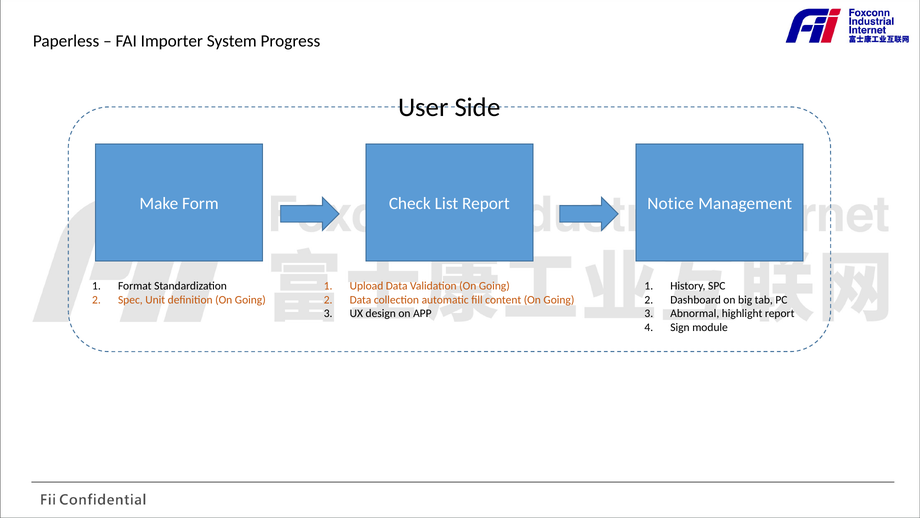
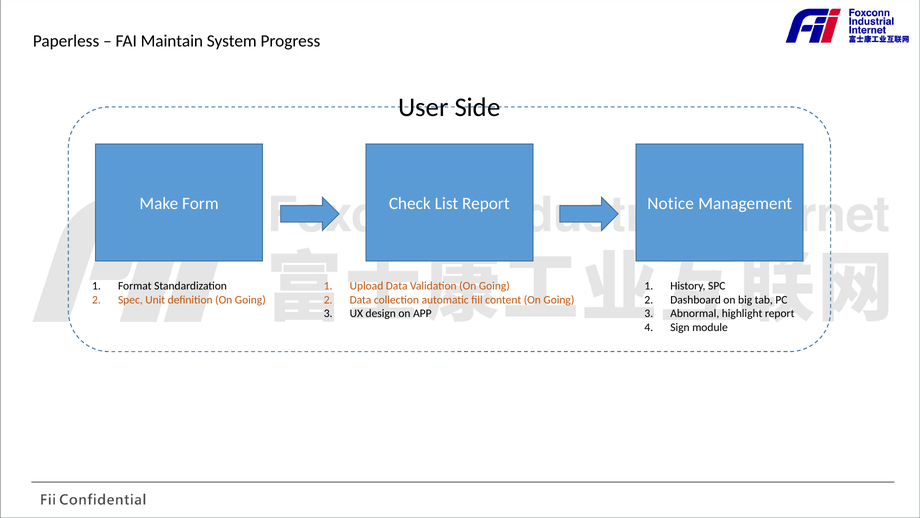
Importer: Importer -> Maintain
